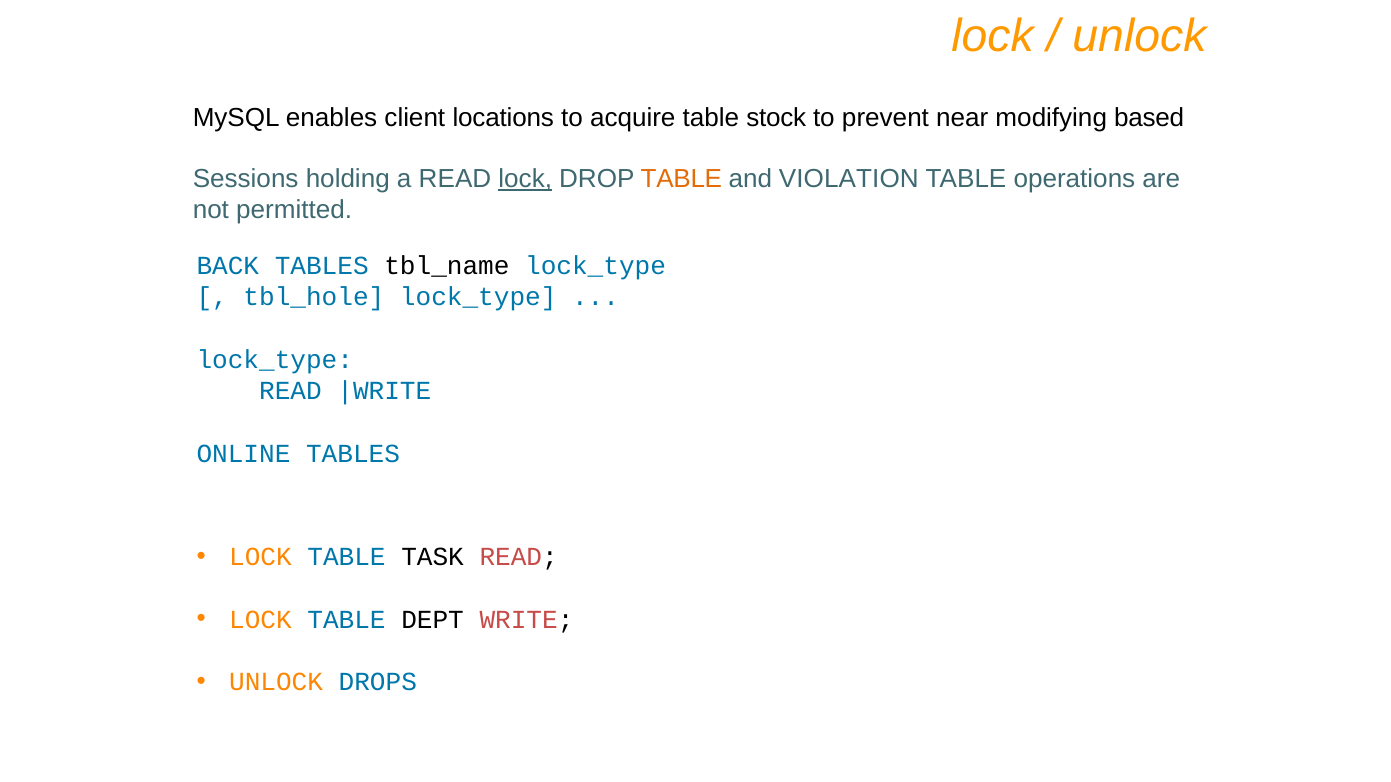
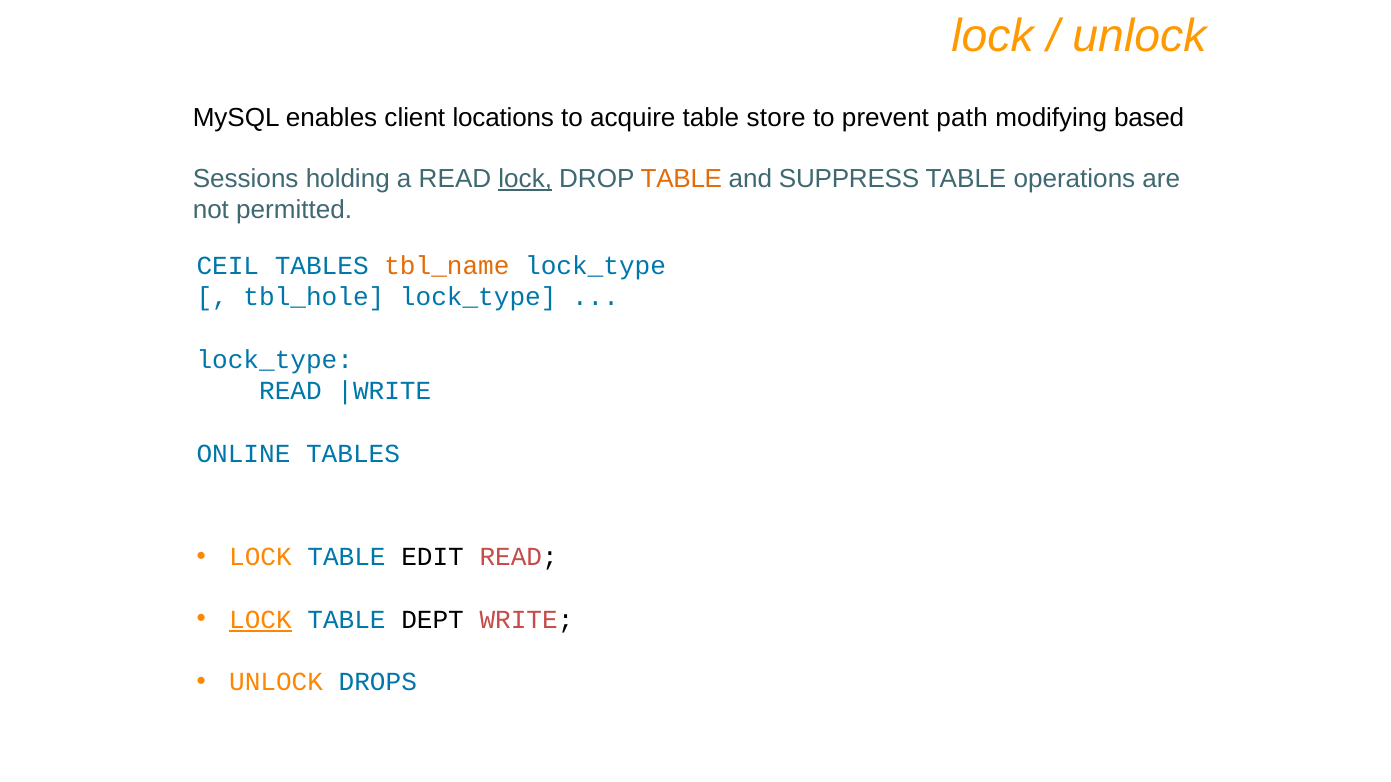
stock: stock -> store
near: near -> path
VIOLATION: VIOLATION -> SUPPRESS
BACK: BACK -> CEIL
tbl_name colour: black -> orange
TASK: TASK -> EDIT
LOCK at (260, 620) underline: none -> present
